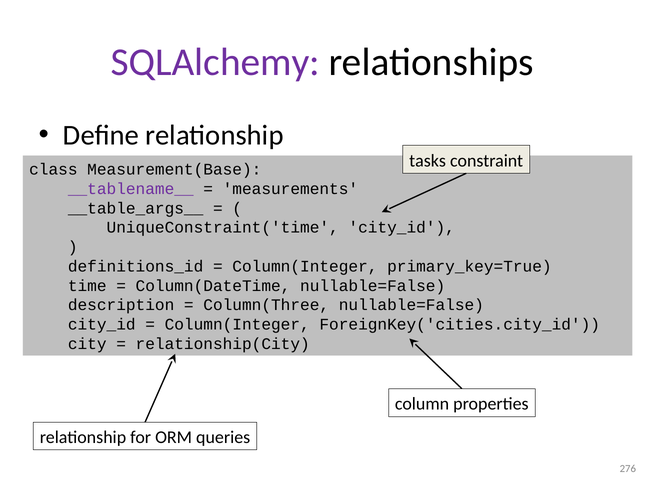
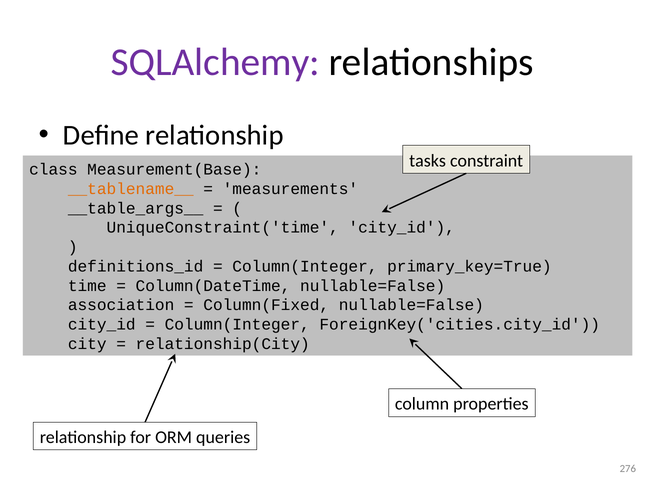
__tablename__ colour: purple -> orange
description: description -> association
Column(Three: Column(Three -> Column(Fixed
